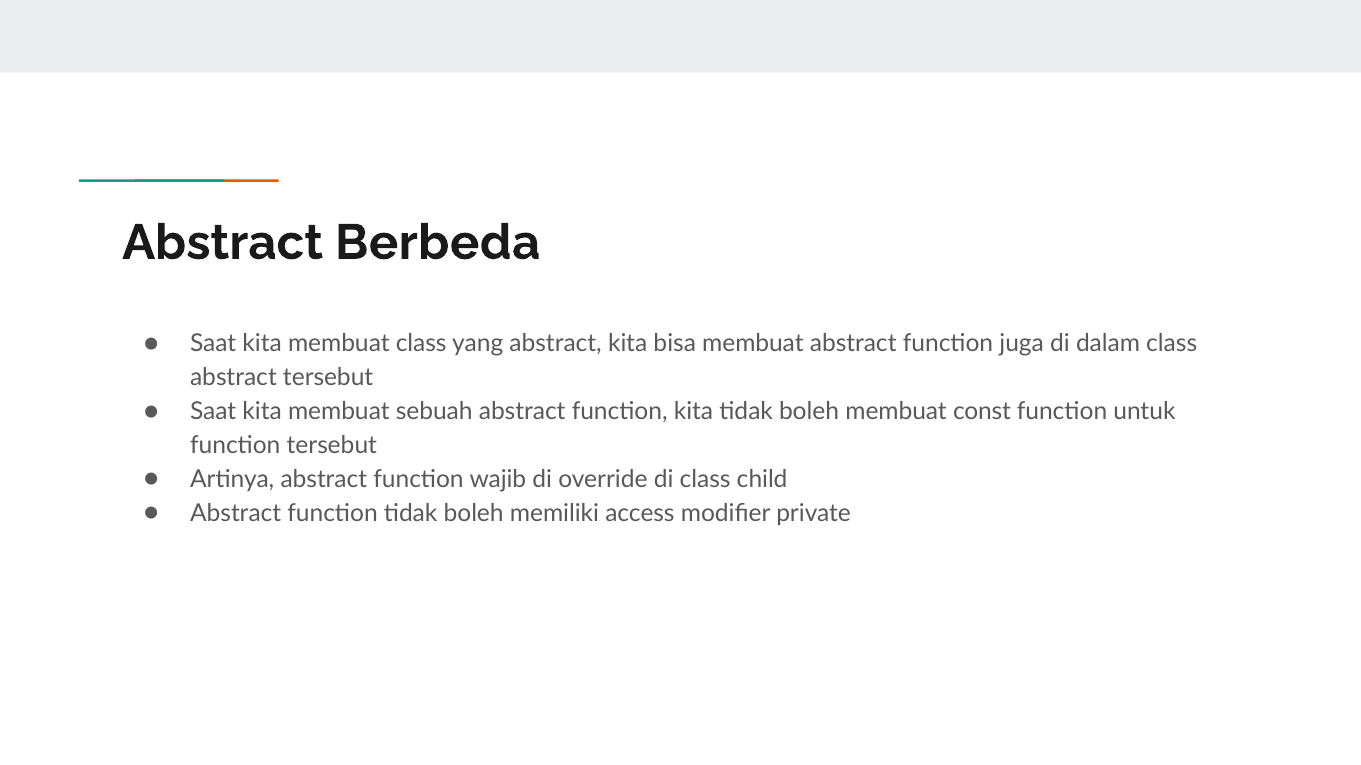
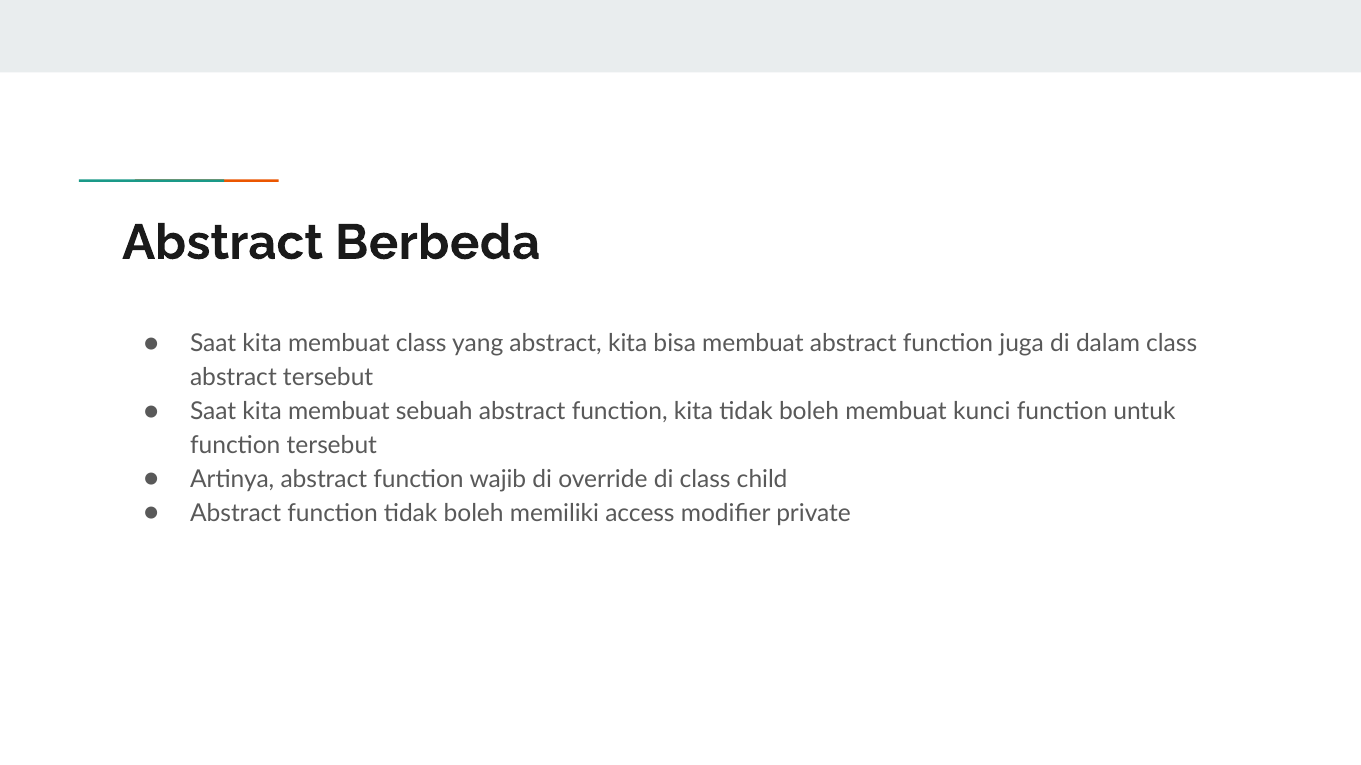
const: const -> kunci
